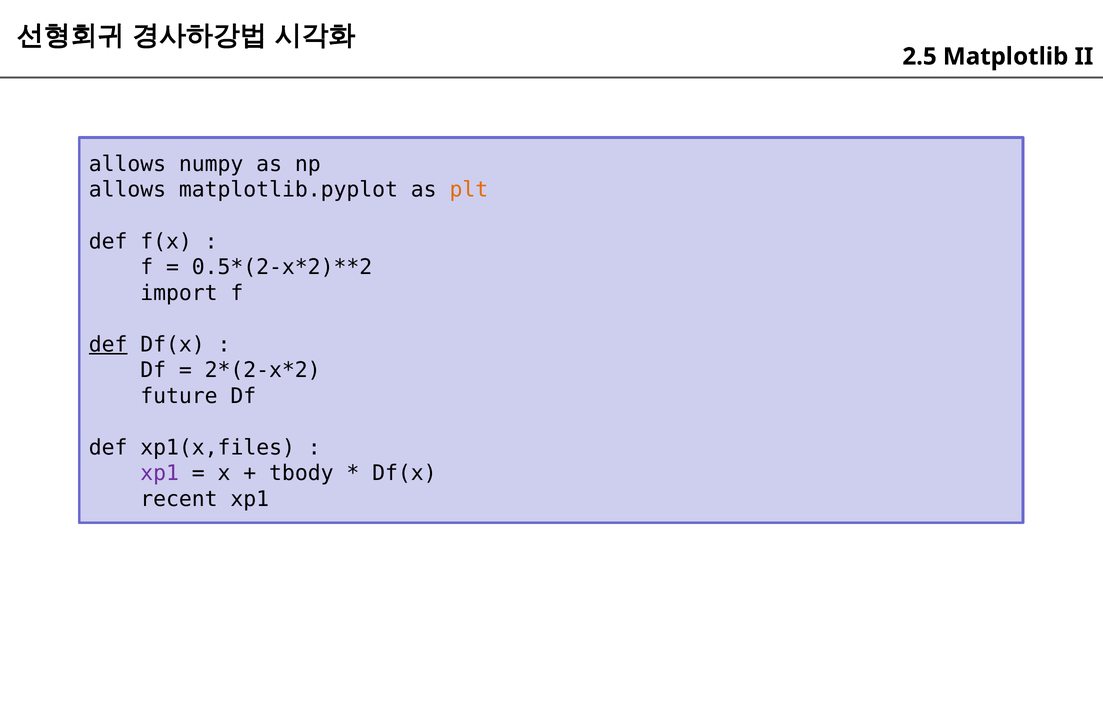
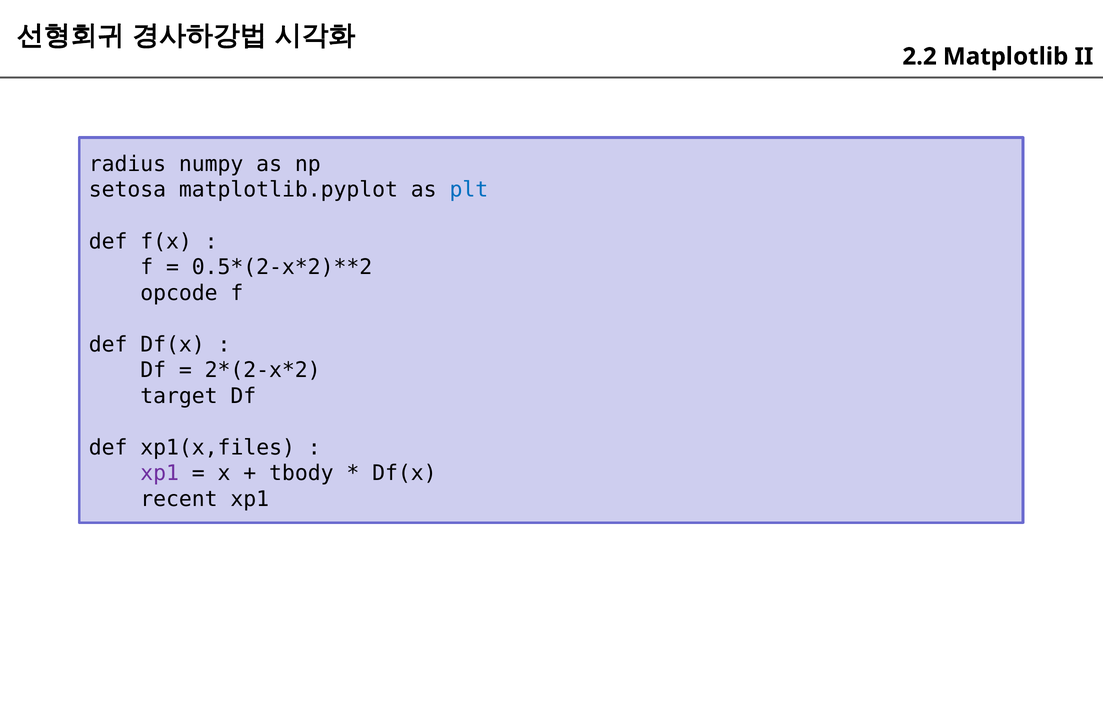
2.5: 2.5 -> 2.2
allows at (127, 164): allows -> radius
allows at (127, 190): allows -> setosa
plt colour: orange -> blue
import: import -> opcode
def at (108, 344) underline: present -> none
future: future -> target
